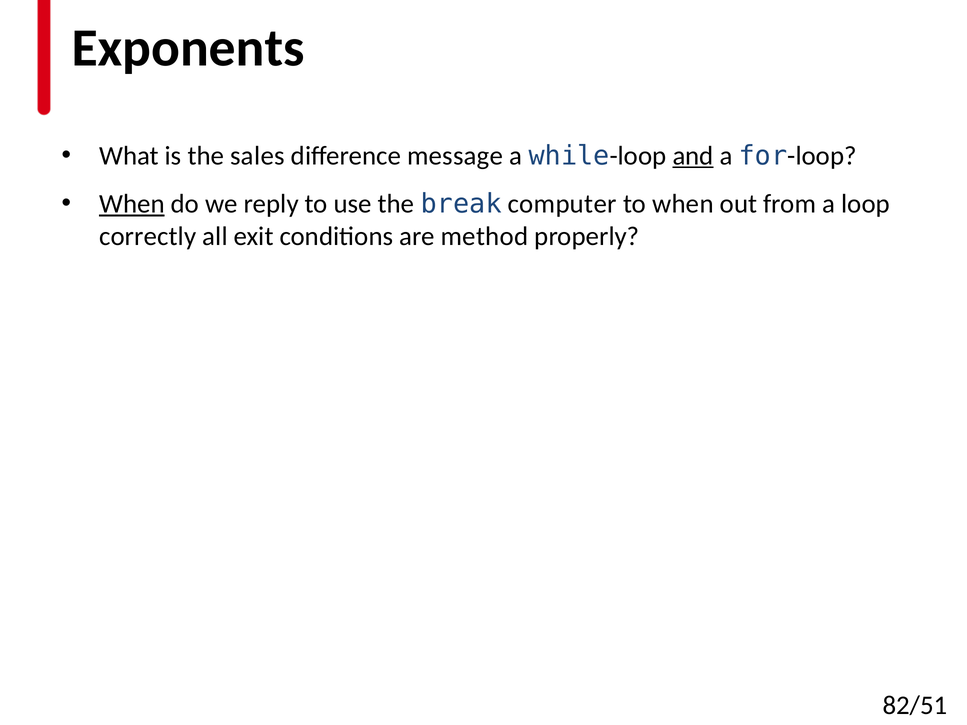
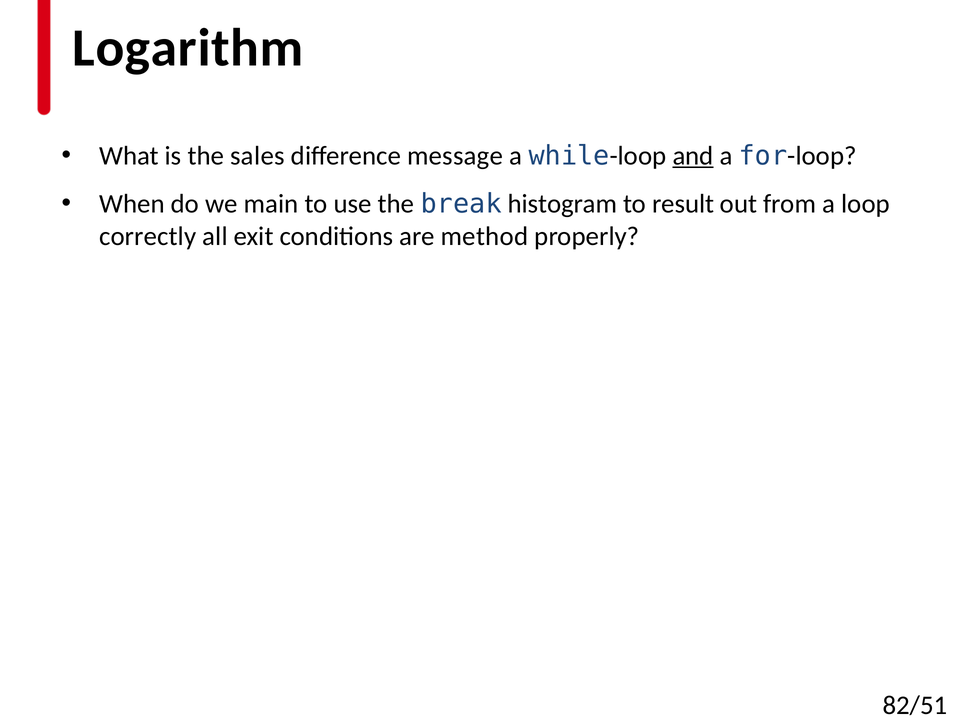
Exponents: Exponents -> Logarithm
When at (132, 204) underline: present -> none
reply: reply -> main
computer: computer -> histogram
to when: when -> result
